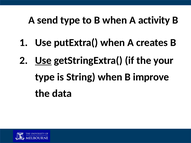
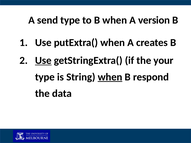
activity: activity -> version
when at (110, 77) underline: none -> present
improve: improve -> respond
